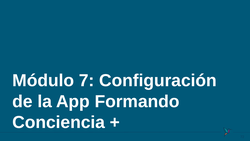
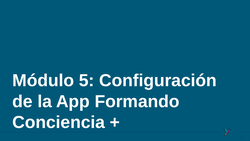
7: 7 -> 5
